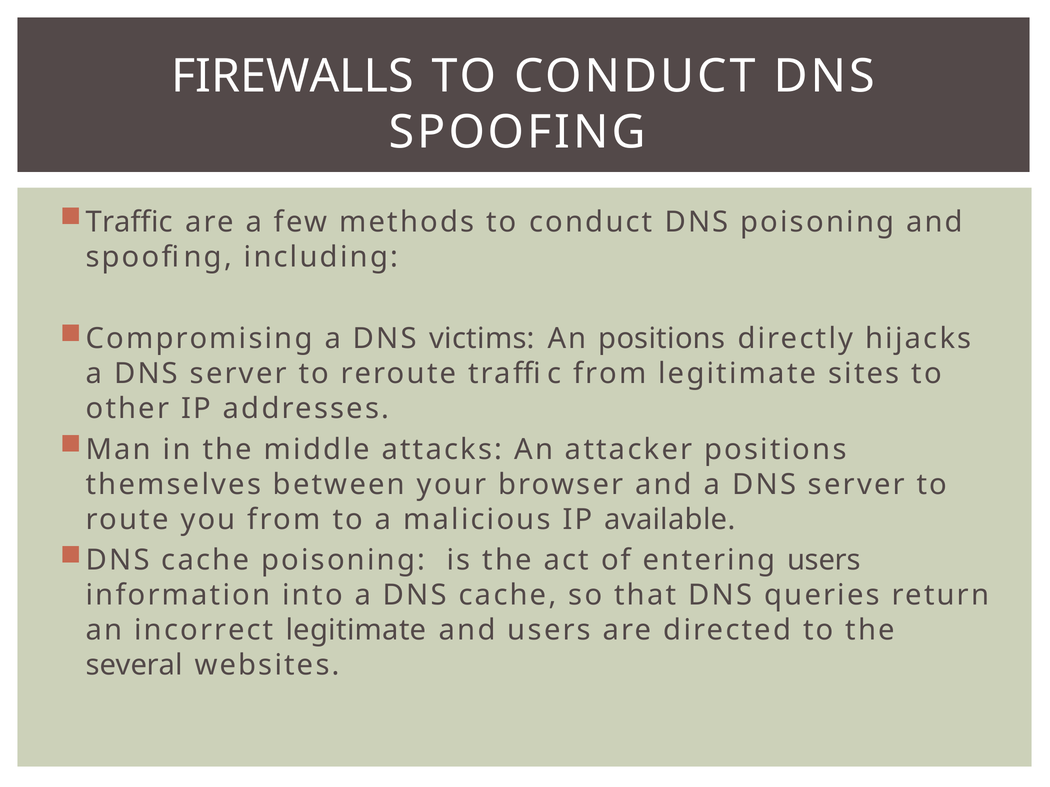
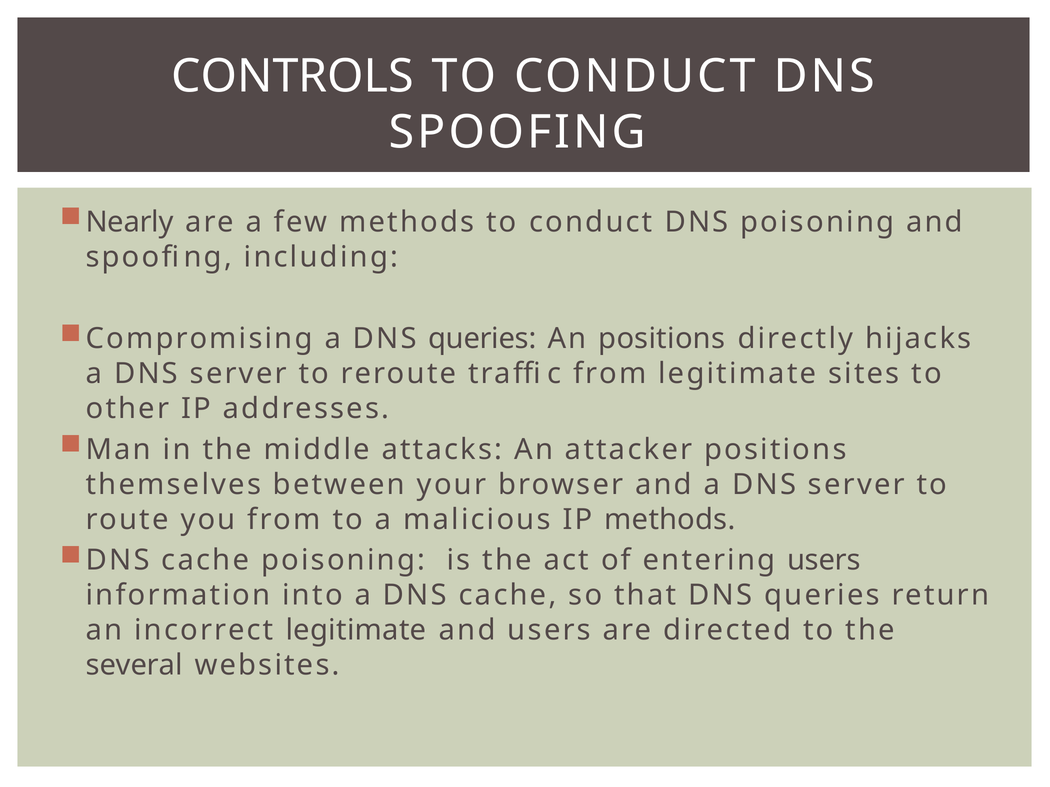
FIREWALLS: FIREWALLS -> CONTROLS
Traffic at (129, 222): Traffic -> Nearly
a DNS victims: victims -> queries
IP available: available -> methods
